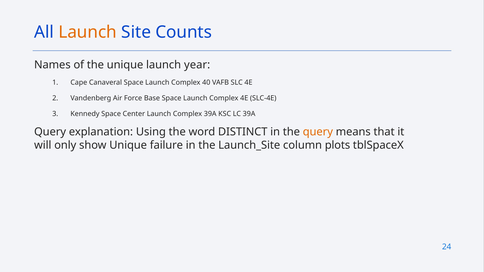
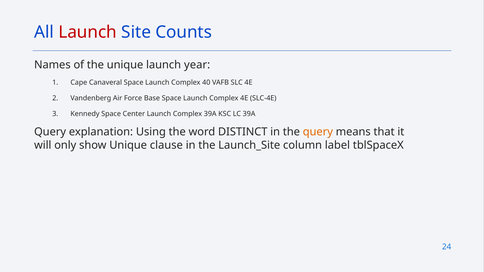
Launch at (88, 32) colour: orange -> red
failure: failure -> clause
plots: plots -> label
